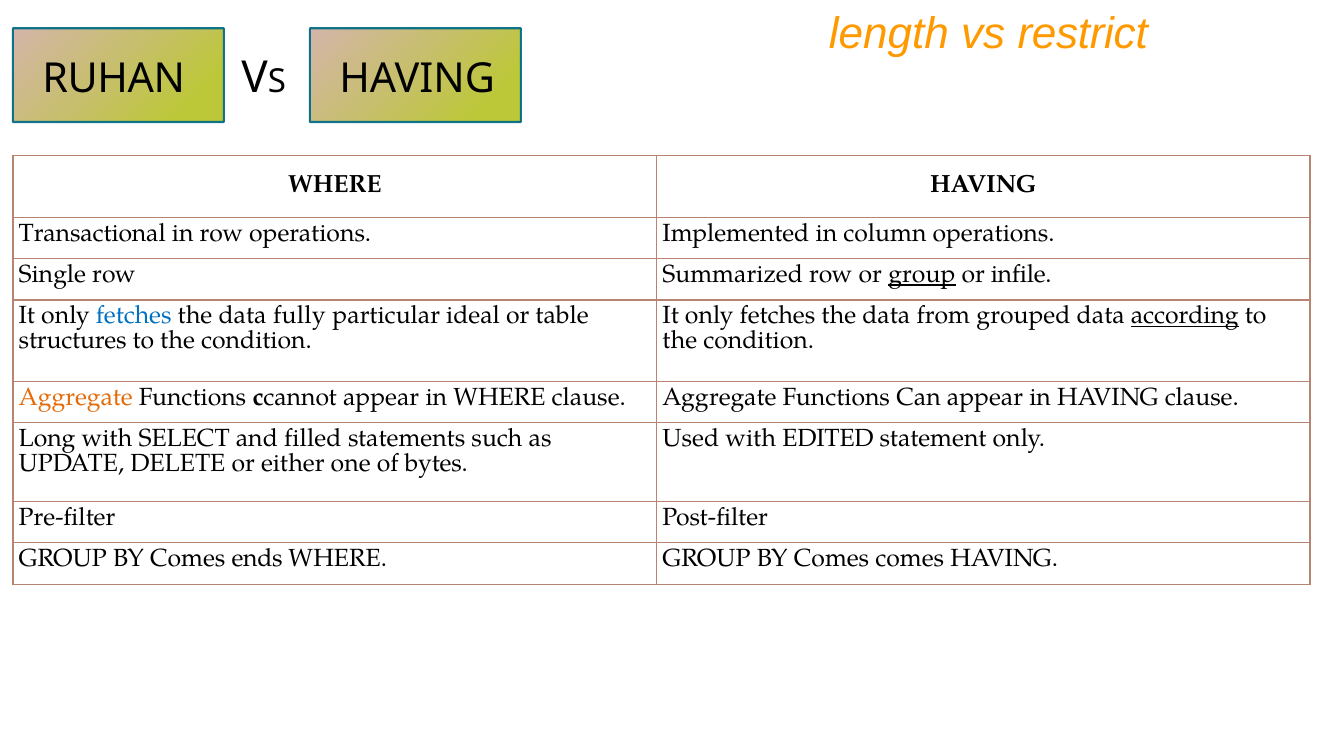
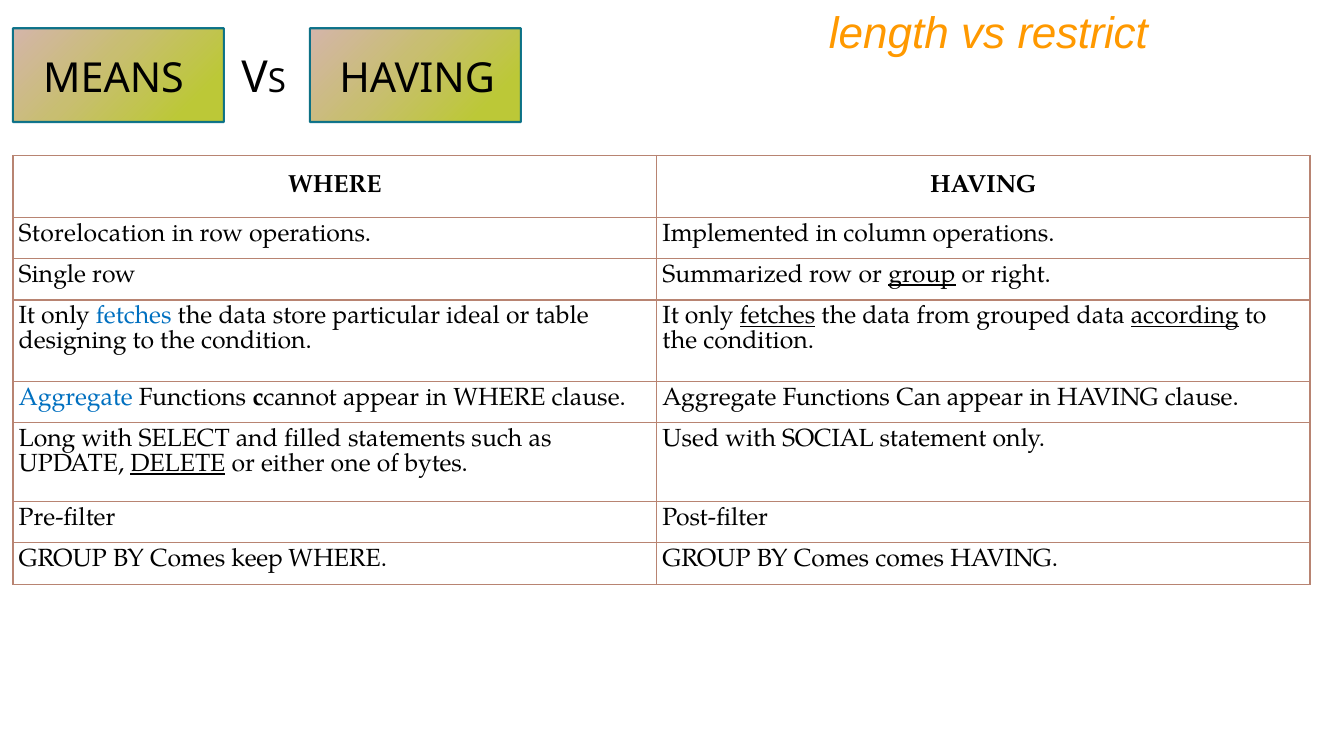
RUHAN: RUHAN -> MEANS
Transactional: Transactional -> Storelocation
infile: infile -> right
fully: fully -> store
fetches at (777, 316) underline: none -> present
structures: structures -> designing
Aggregate at (76, 397) colour: orange -> blue
EDITED: EDITED -> SOCIAL
DELETE underline: none -> present
ends: ends -> keep
